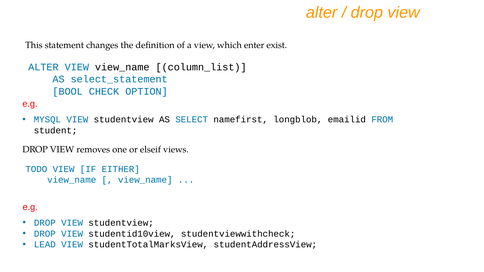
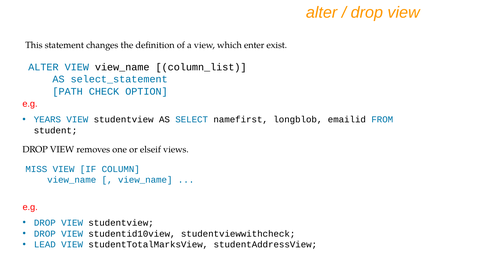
BOOL: BOOL -> PATH
MYSQL: MYSQL -> YEARS
TODO: TODO -> MISS
EITHER: EITHER -> COLUMN
